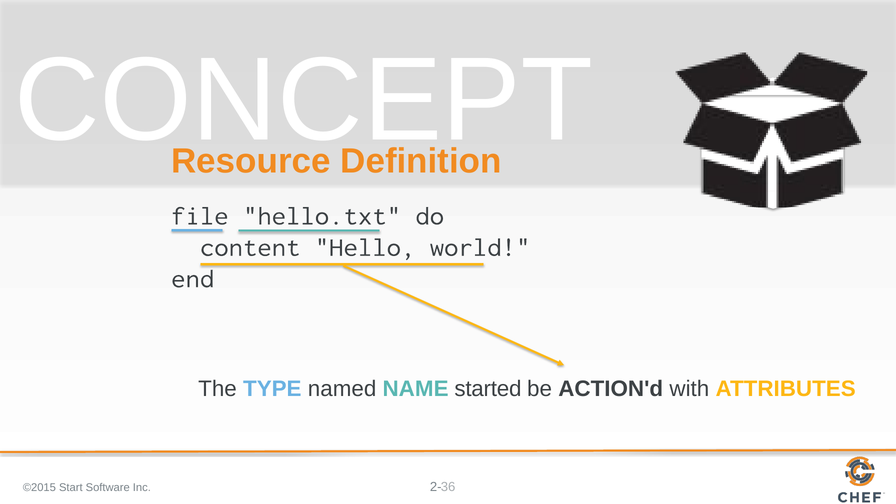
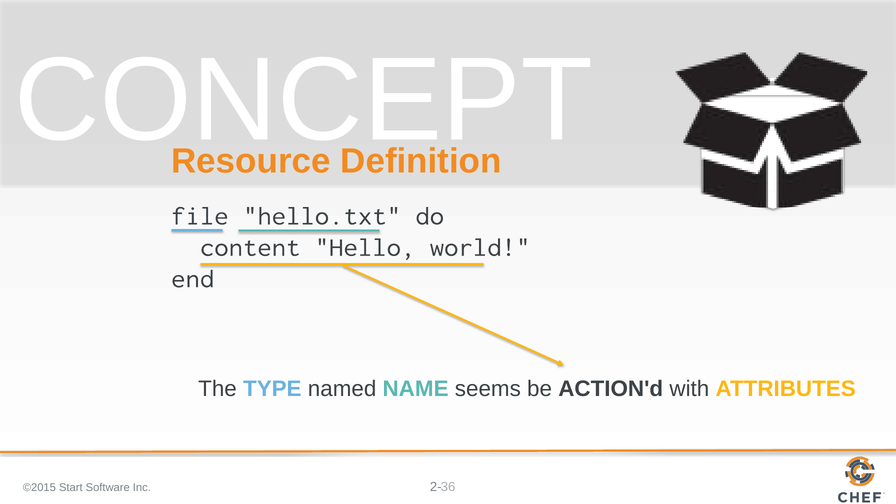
started: started -> seems
